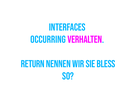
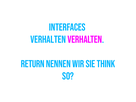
occurring at (48, 39): occurring -> verhalten
bless: bless -> think
